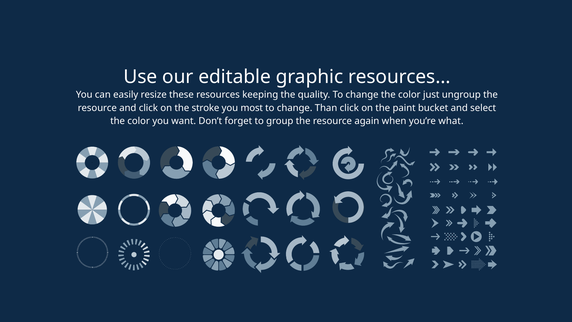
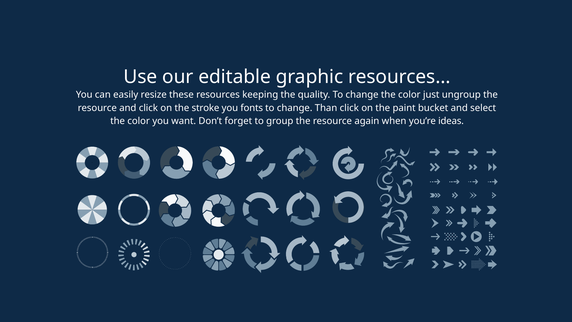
most: most -> fonts
what: what -> ideas
